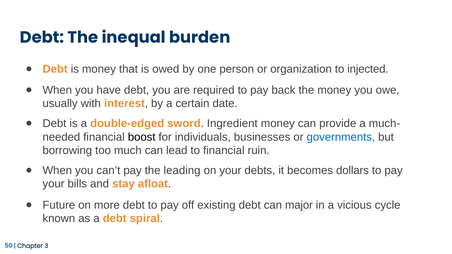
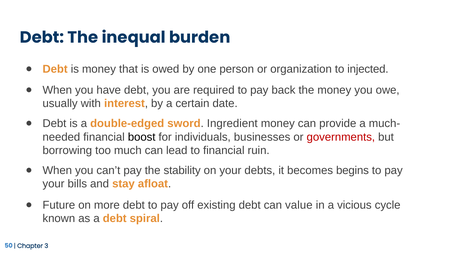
governments colour: blue -> red
leading: leading -> stability
dollars: dollars -> begins
major: major -> value
